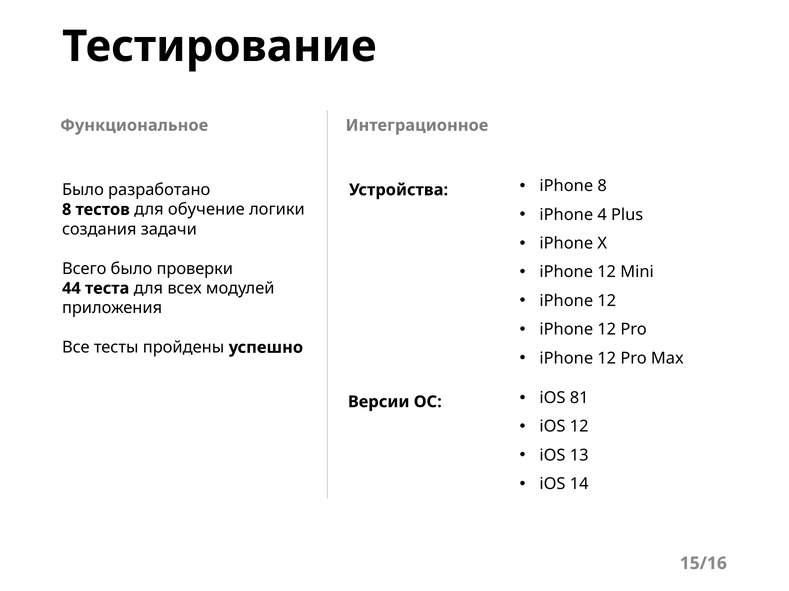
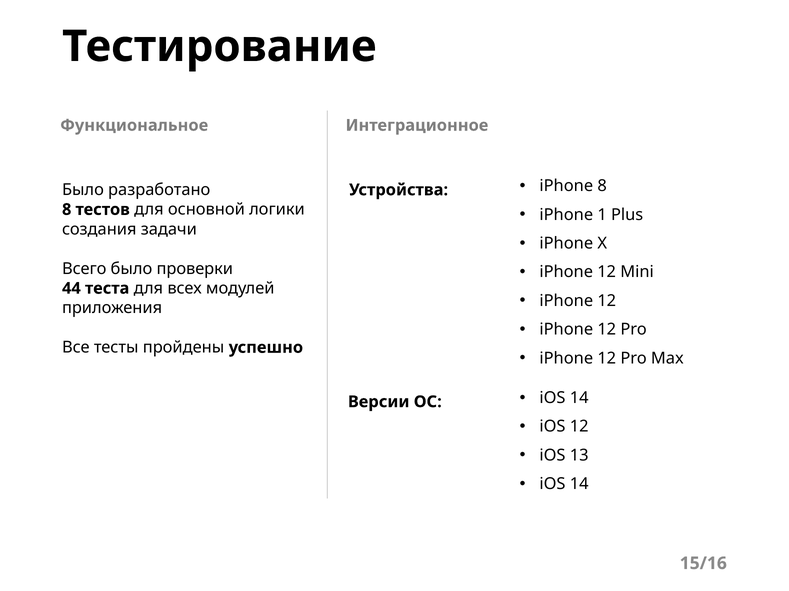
4: 4 -> 1
обучение: обучение -> основной
81 at (579, 398): 81 -> 14
